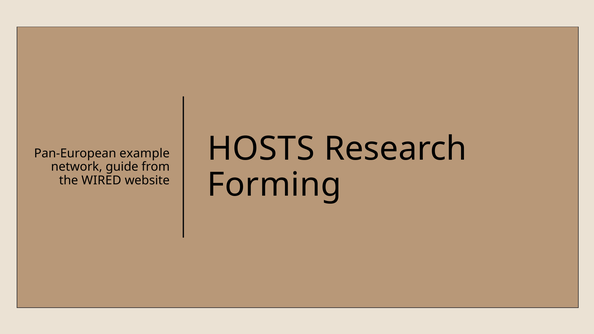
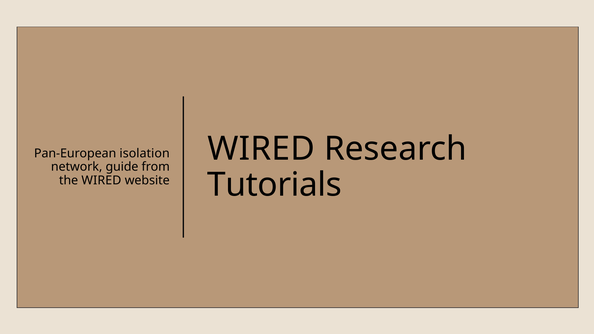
HOSTS at (261, 149): HOSTS -> WIRED
example: example -> isolation
Forming: Forming -> Tutorials
